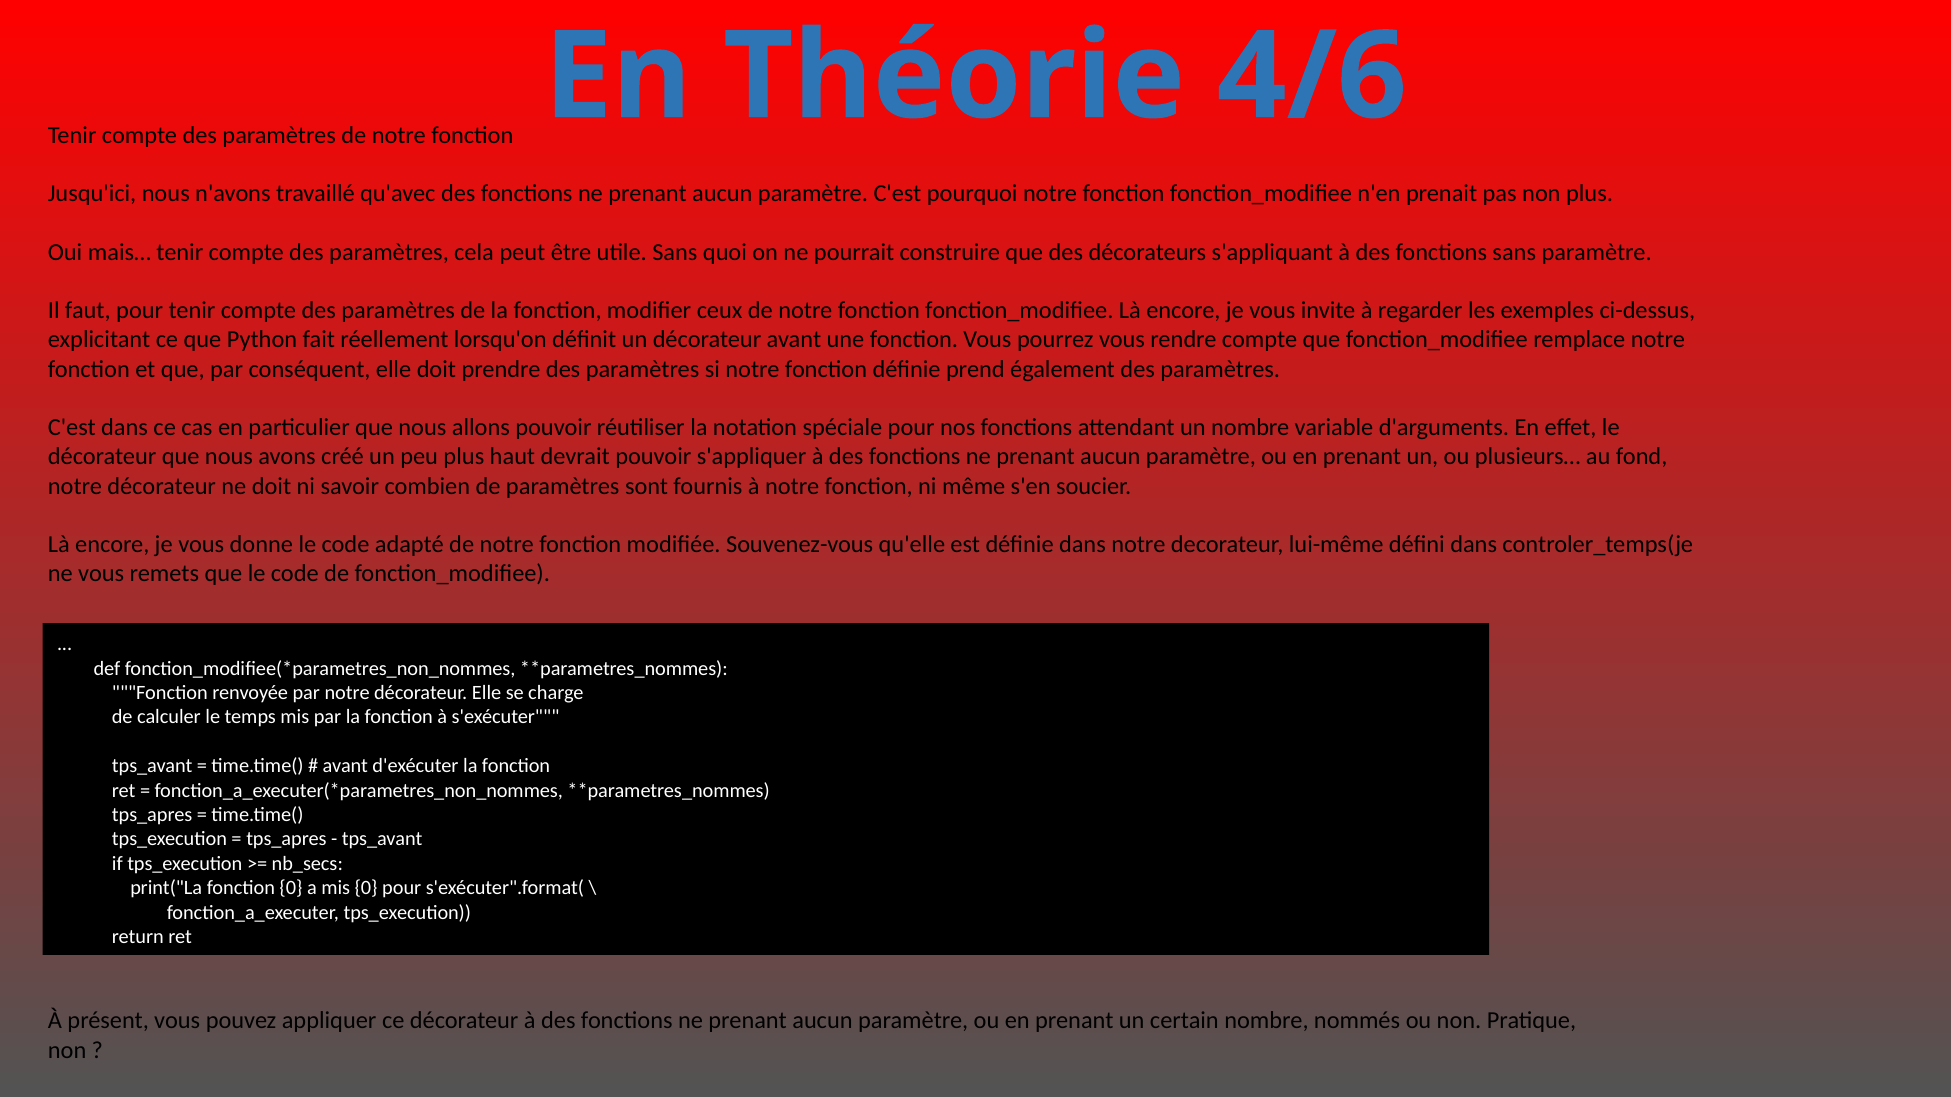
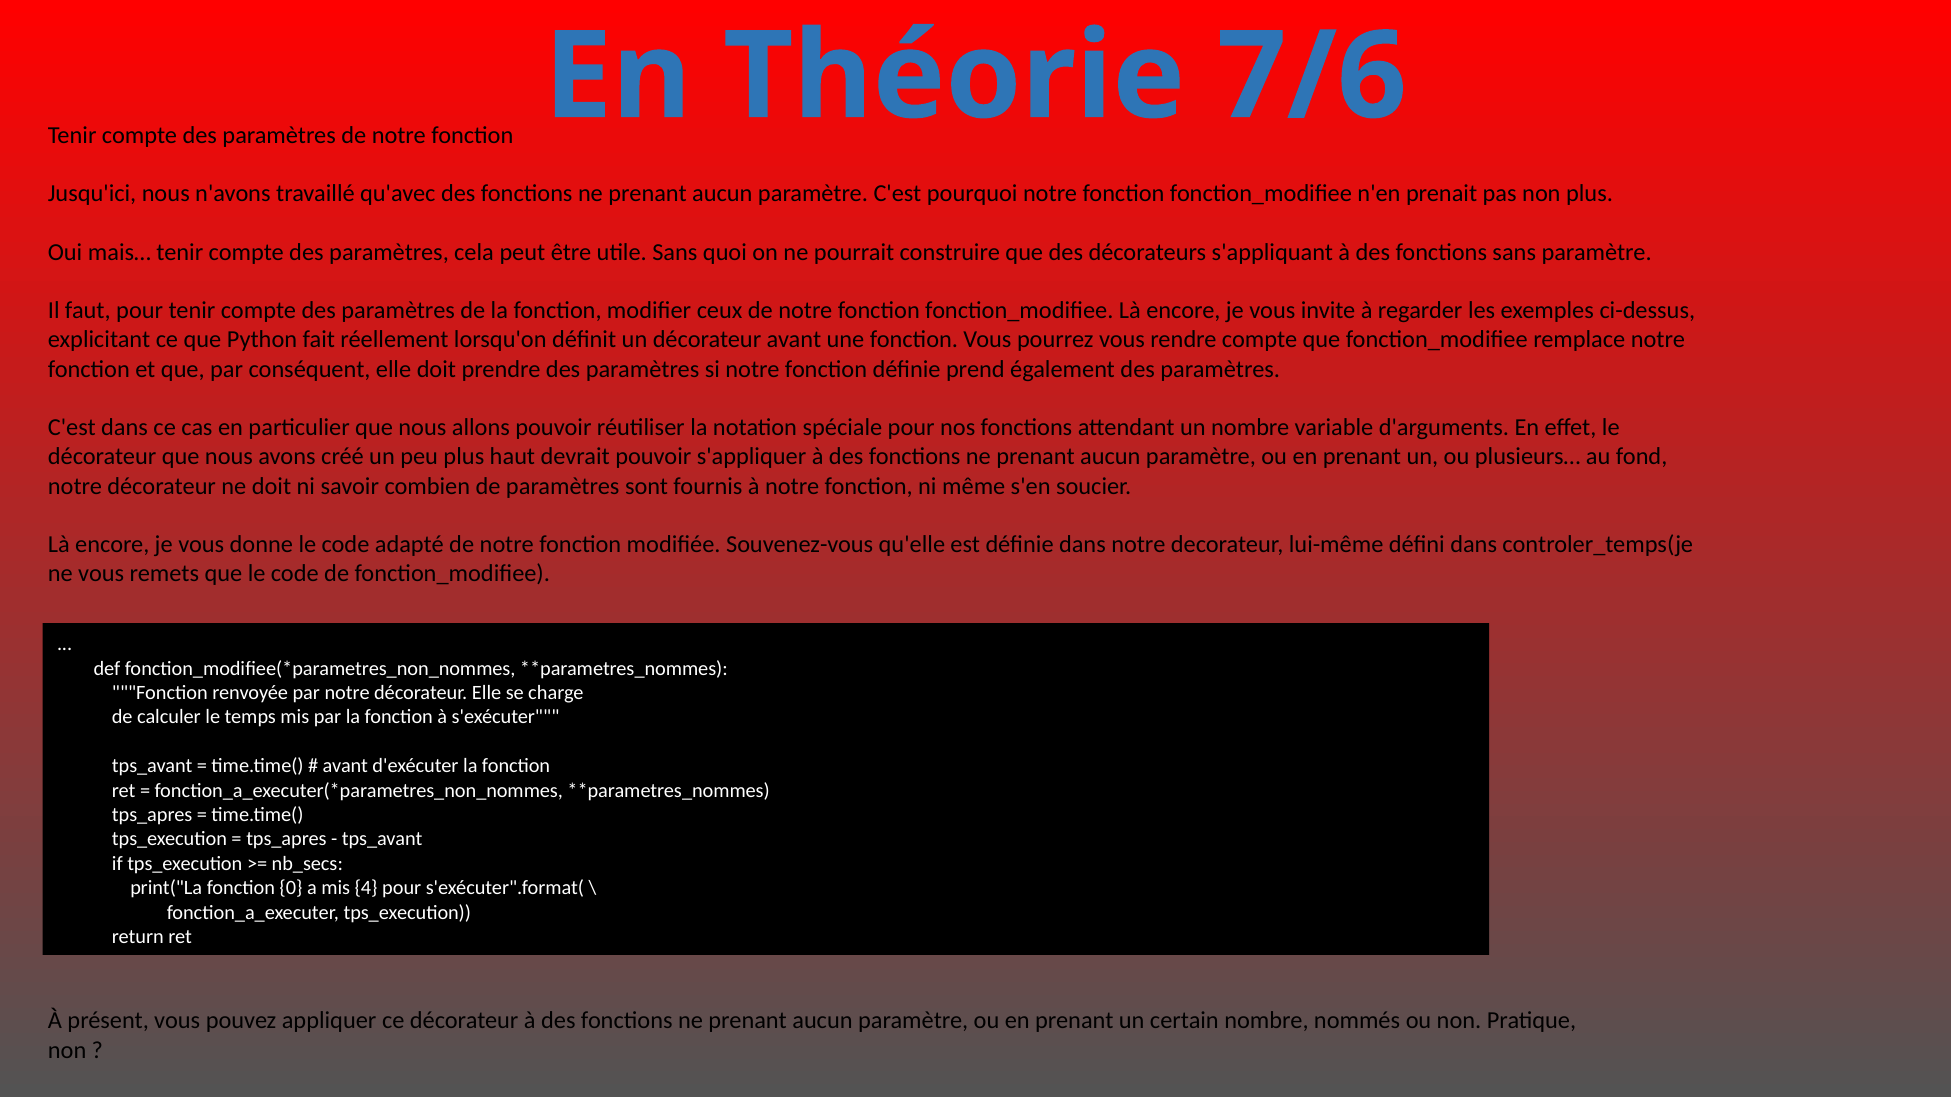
4/6: 4/6 -> 7/6
mis 0: 0 -> 4
